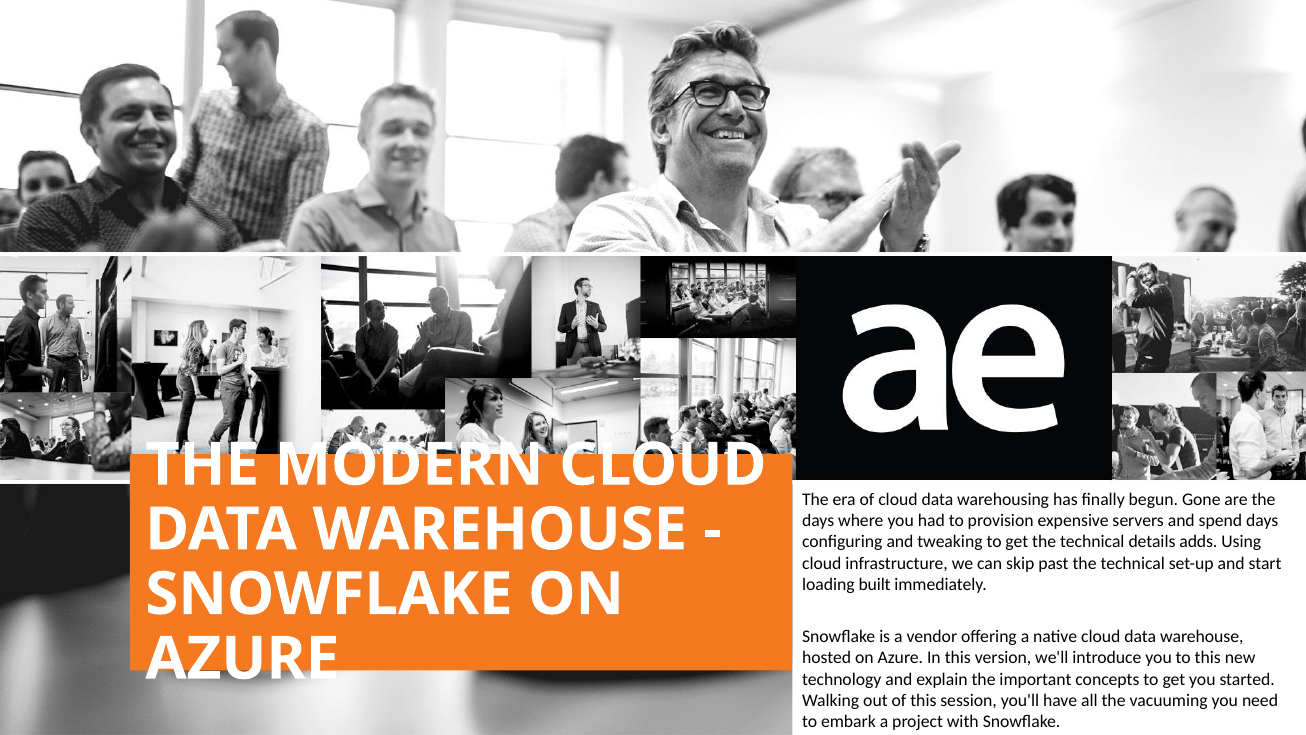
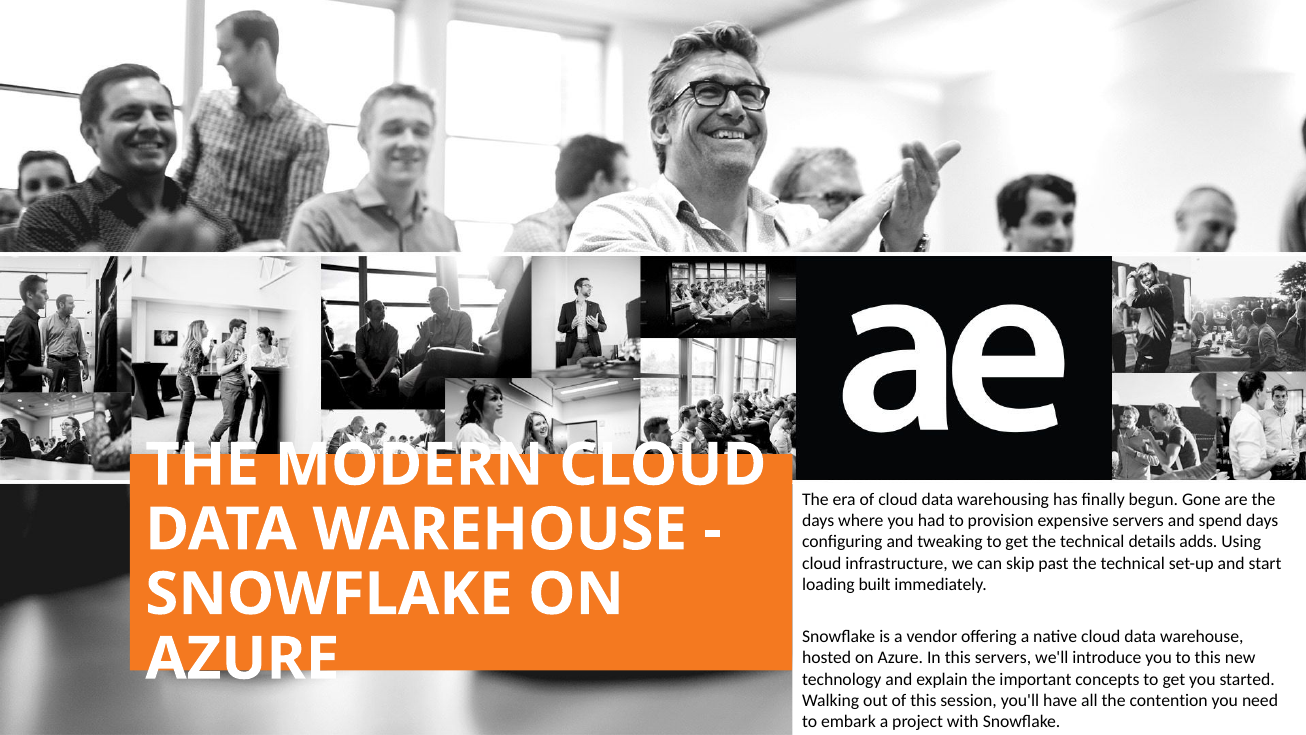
this version: version -> servers
vacuuming: vacuuming -> contention
